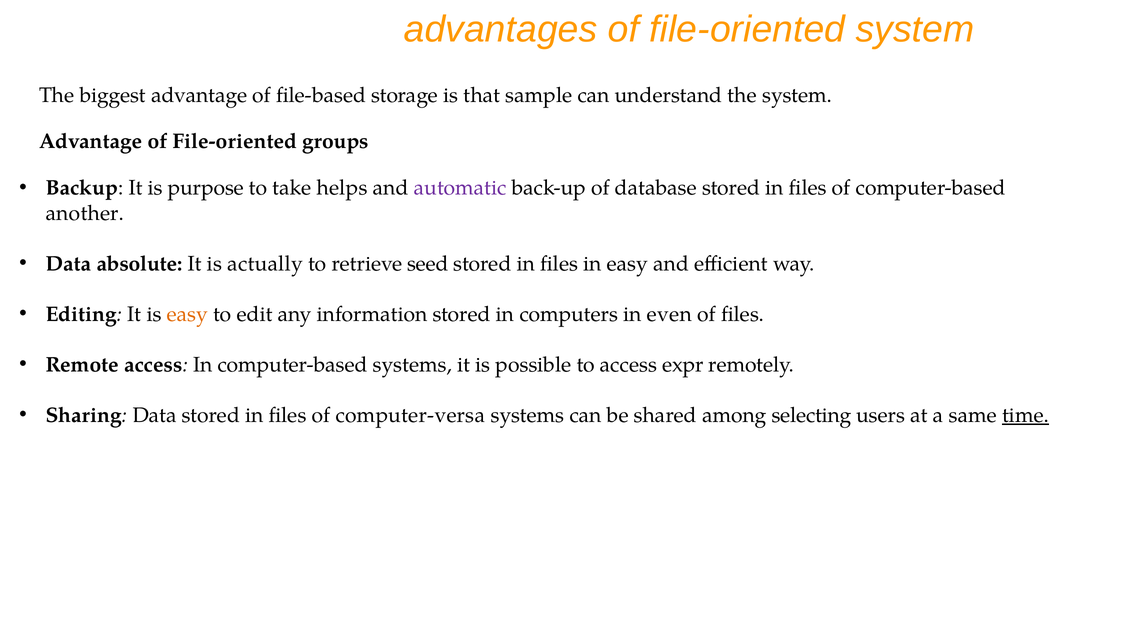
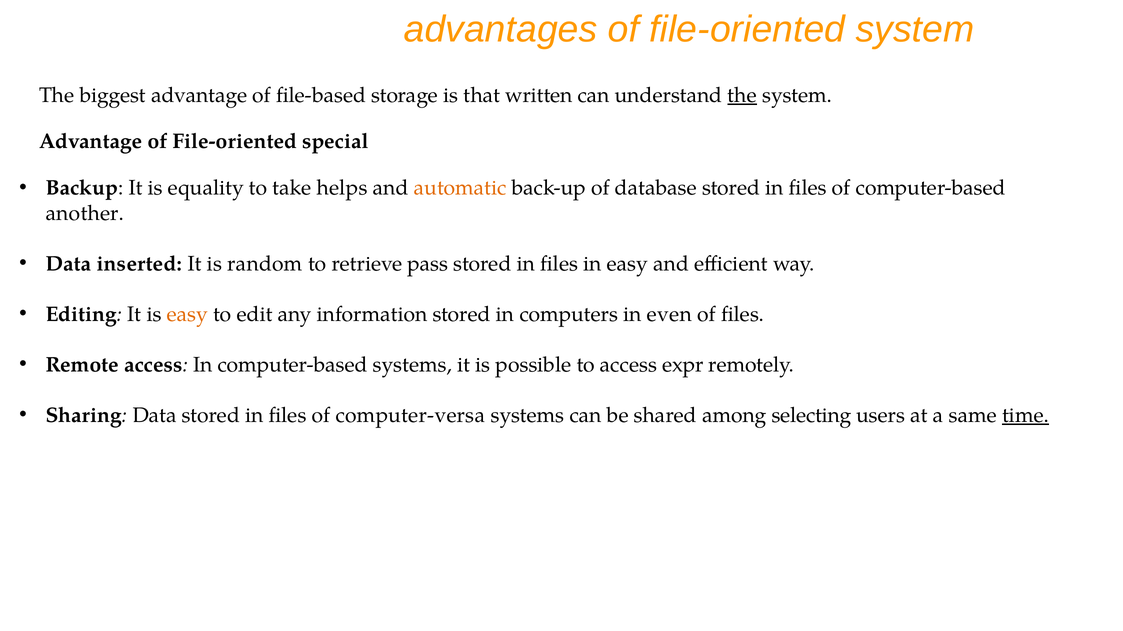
sample: sample -> written
the at (742, 95) underline: none -> present
groups: groups -> special
purpose: purpose -> equality
automatic colour: purple -> orange
absolute: absolute -> inserted
actually: actually -> random
seed: seed -> pass
